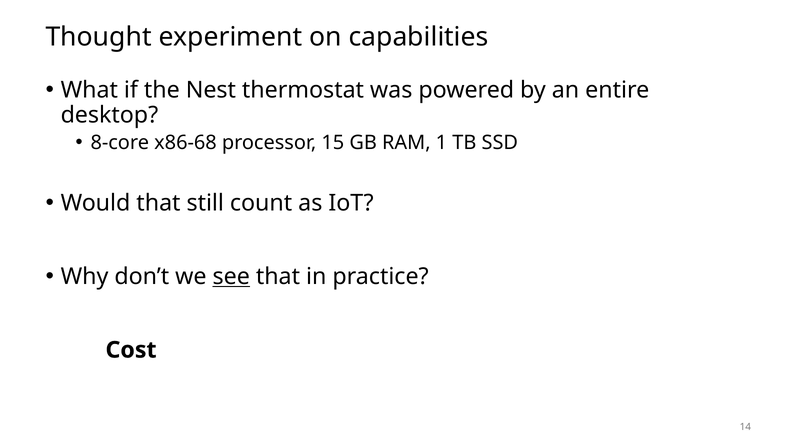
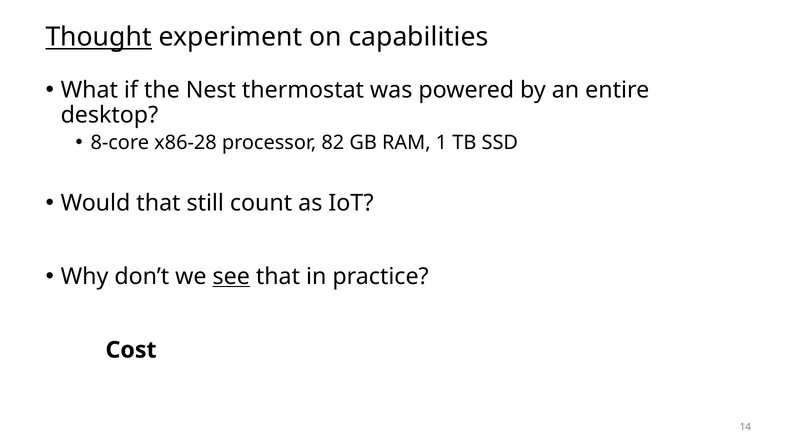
Thought underline: none -> present
x86-68: x86-68 -> x86-28
15: 15 -> 82
